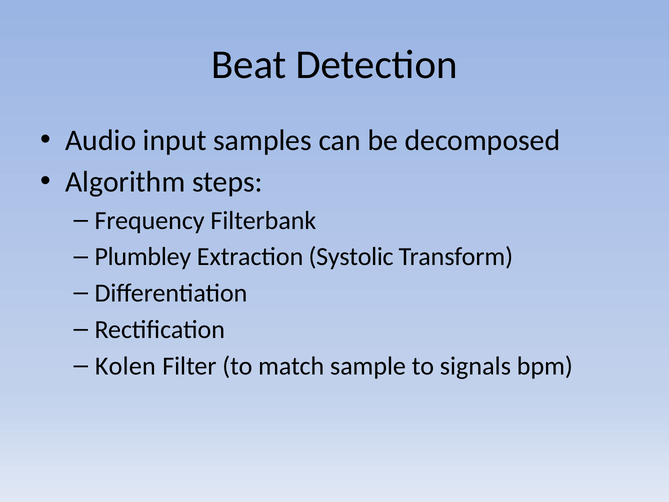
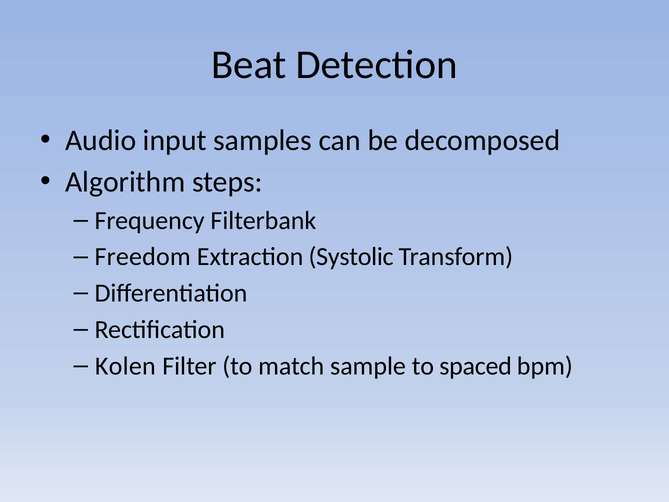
Plumbley: Plumbley -> Freedom
signals: signals -> spaced
